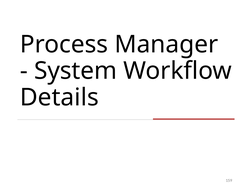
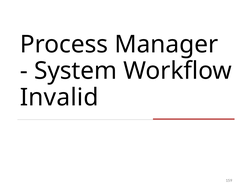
Details: Details -> Invalid
